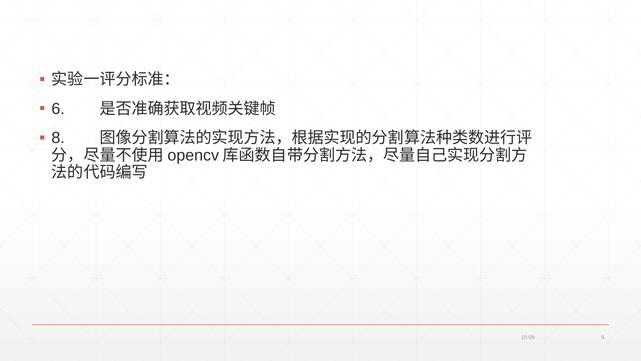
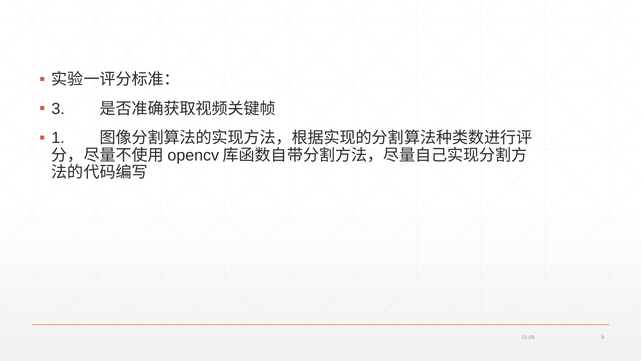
6: 6 -> 3
8: 8 -> 1
